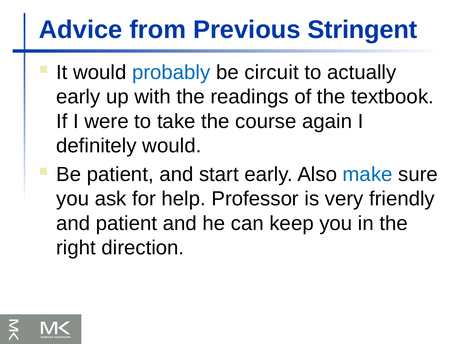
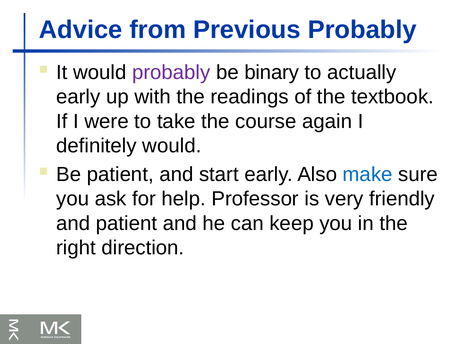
Previous Stringent: Stringent -> Probably
probably at (171, 72) colour: blue -> purple
circuit: circuit -> binary
